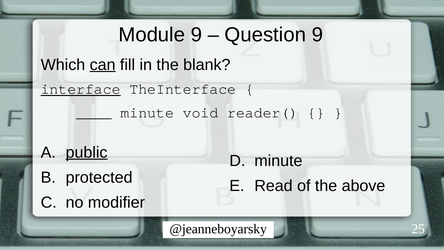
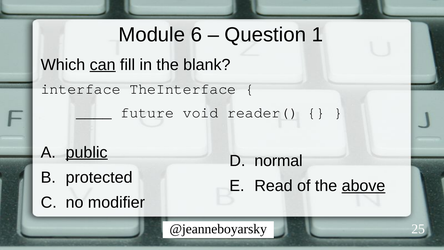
Module 9: 9 -> 6
Question 9: 9 -> 1
interface underline: present -> none
minute at (147, 113): minute -> future
minute at (278, 161): minute -> normal
above underline: none -> present
